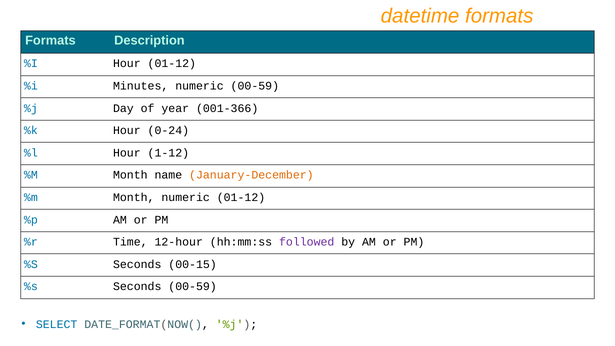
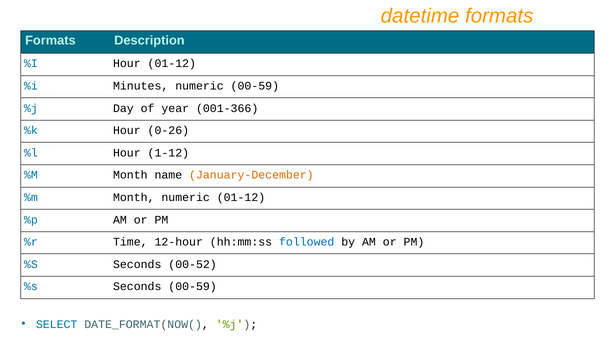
0-24: 0-24 -> 0-26
followed colour: purple -> blue
00-15: 00-15 -> 00-52
